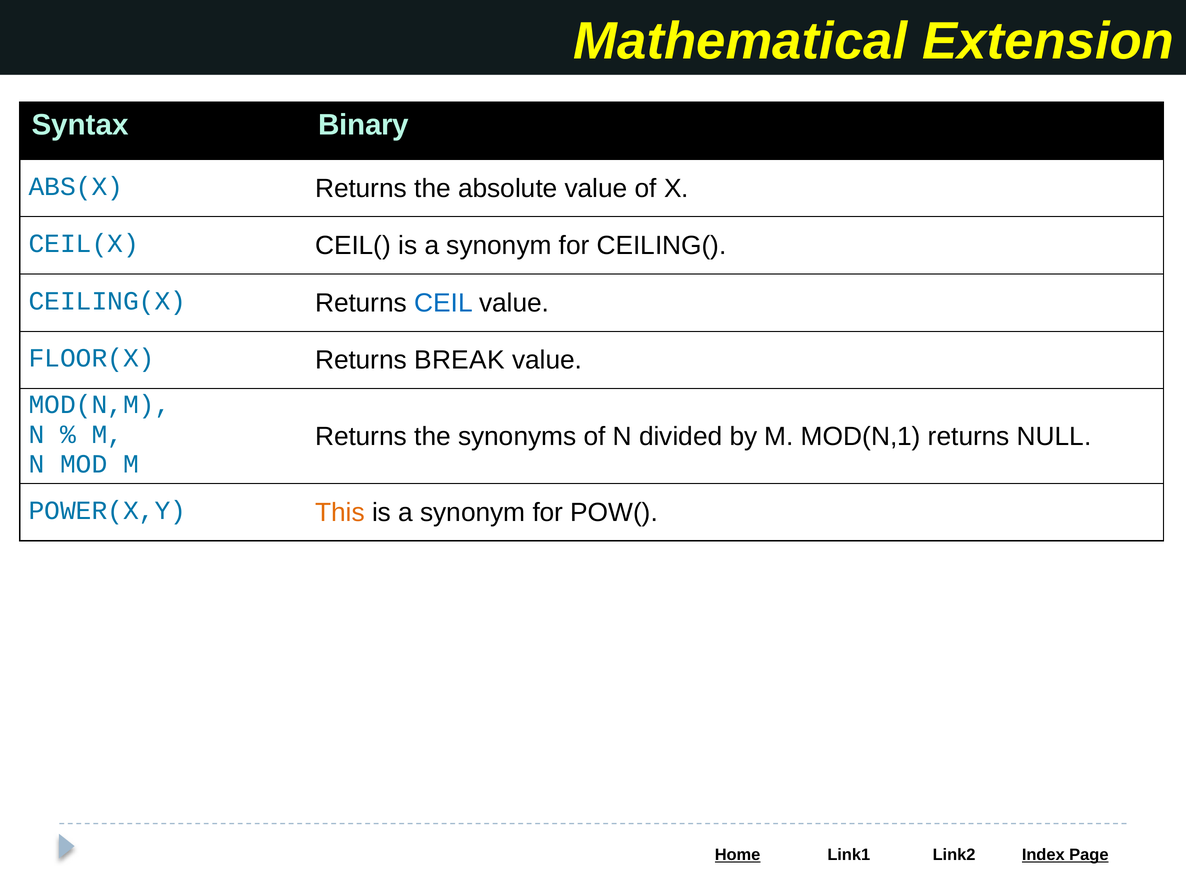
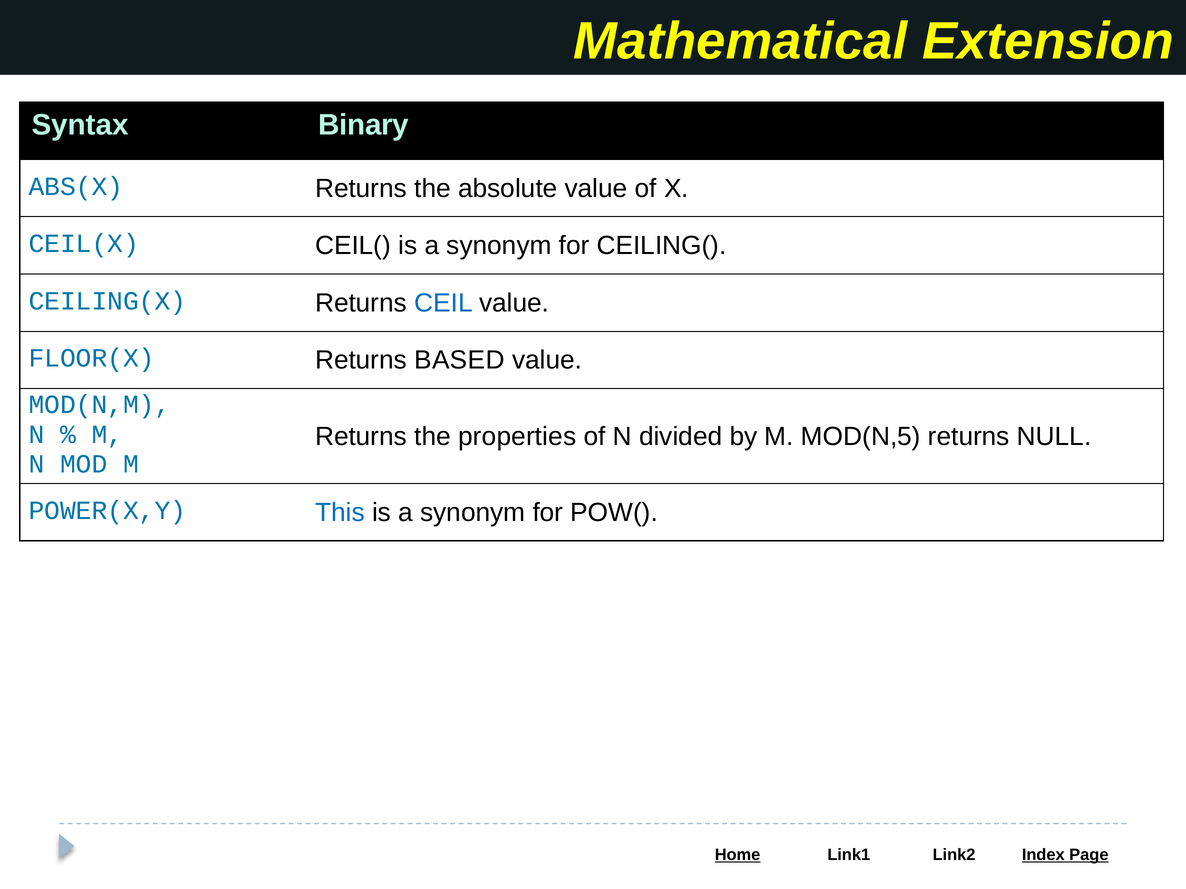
BREAK: BREAK -> BASED
synonyms: synonyms -> properties
MOD(N,1: MOD(N,1 -> MOD(N,5
This colour: orange -> blue
